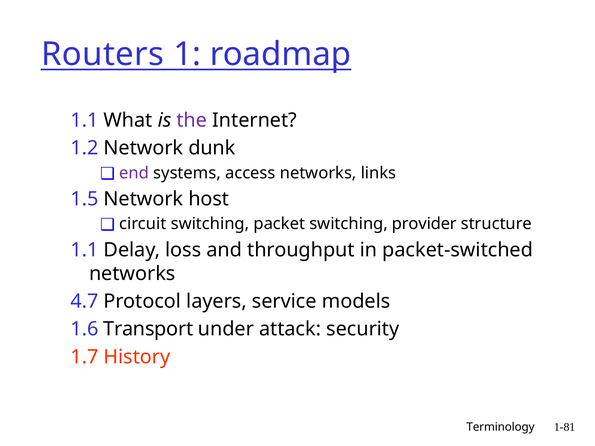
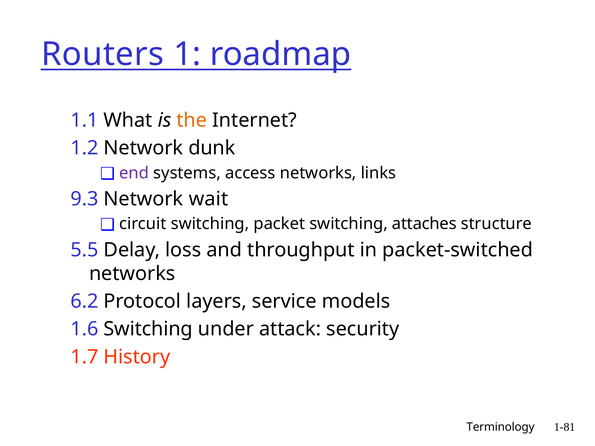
the colour: purple -> orange
1.5: 1.5 -> 9.3
host: host -> wait
provider: provider -> attaches
1.1 at (84, 250): 1.1 -> 5.5
4.7: 4.7 -> 6.2
1.6 Transport: Transport -> Switching
